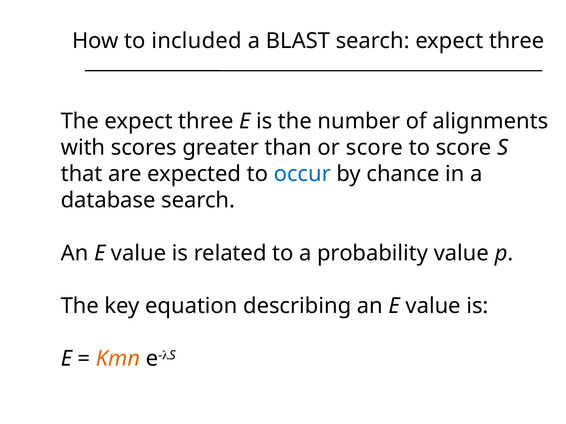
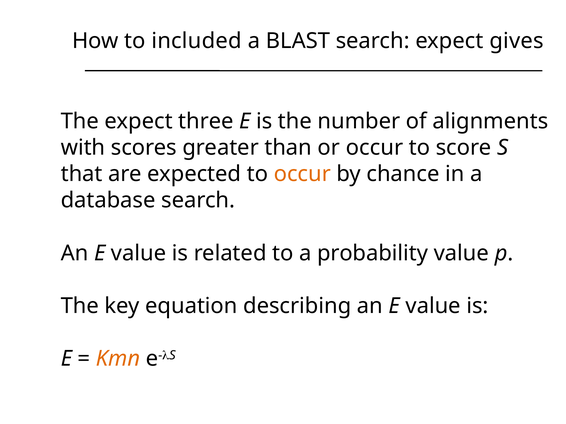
search expect three: three -> gives
or score: score -> occur
occur at (302, 174) colour: blue -> orange
